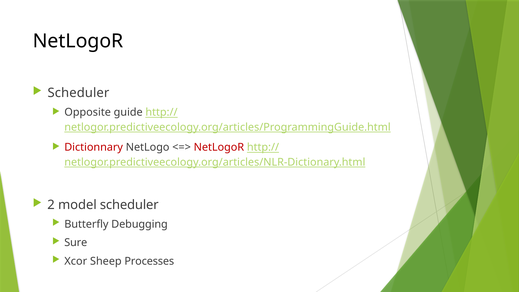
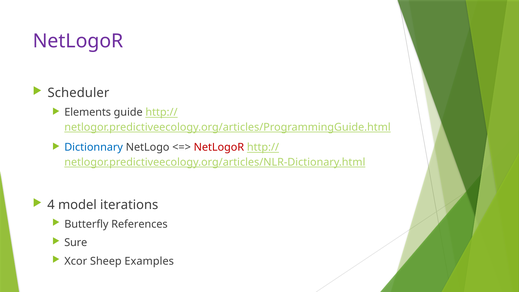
NetLogoR at (78, 41) colour: black -> purple
Opposite: Opposite -> Elements
Dictionnary colour: red -> blue
2: 2 -> 4
model scheduler: scheduler -> iterations
Debugging: Debugging -> References
Processes: Processes -> Examples
